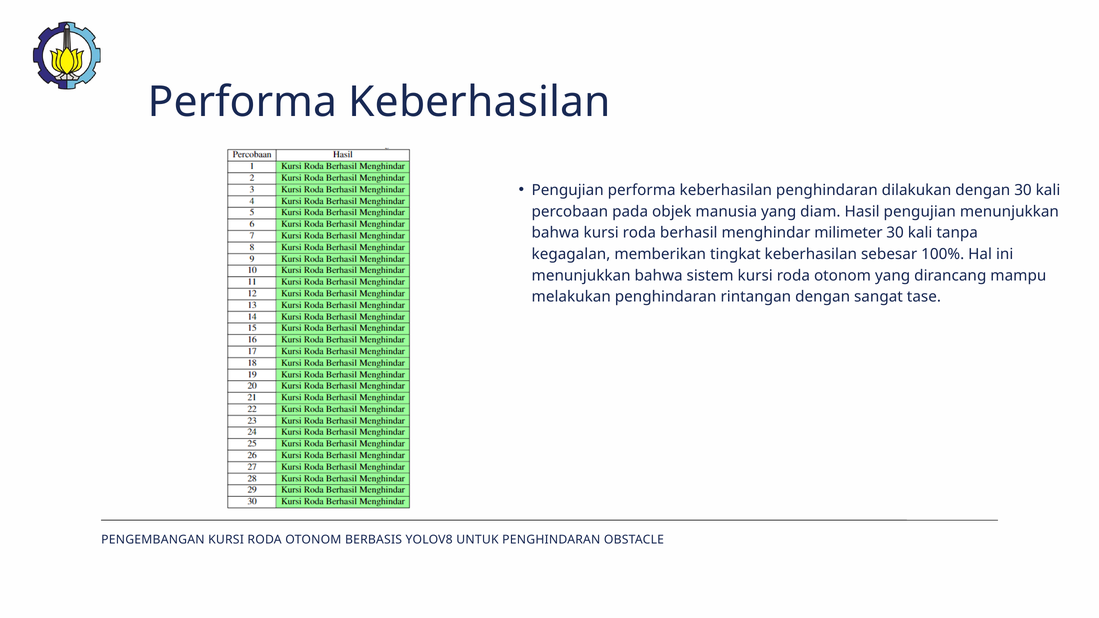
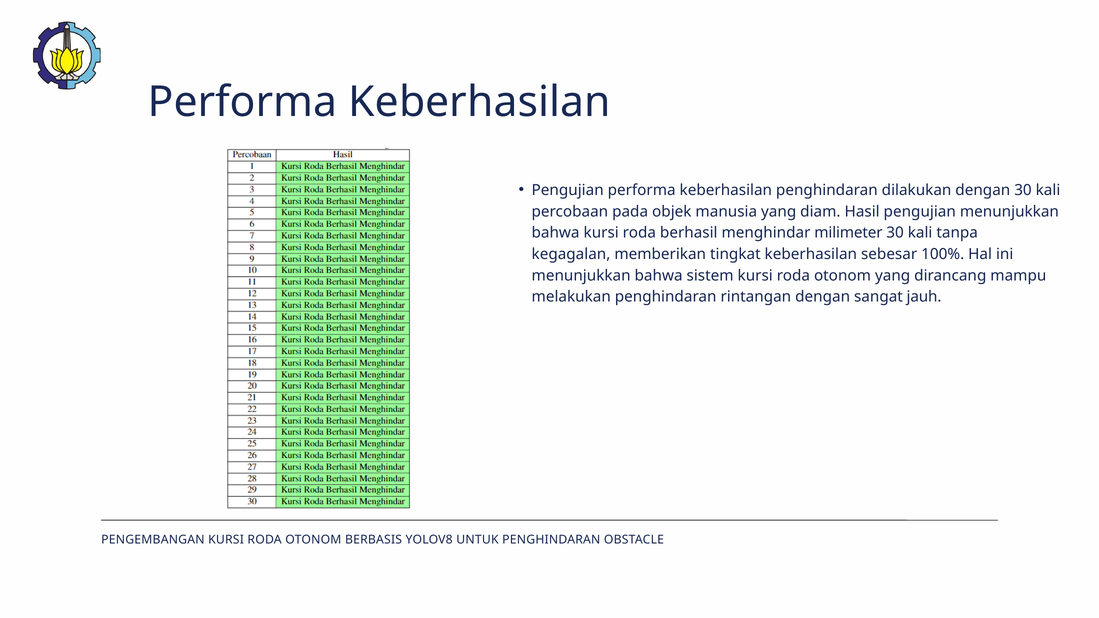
tase: tase -> jauh
